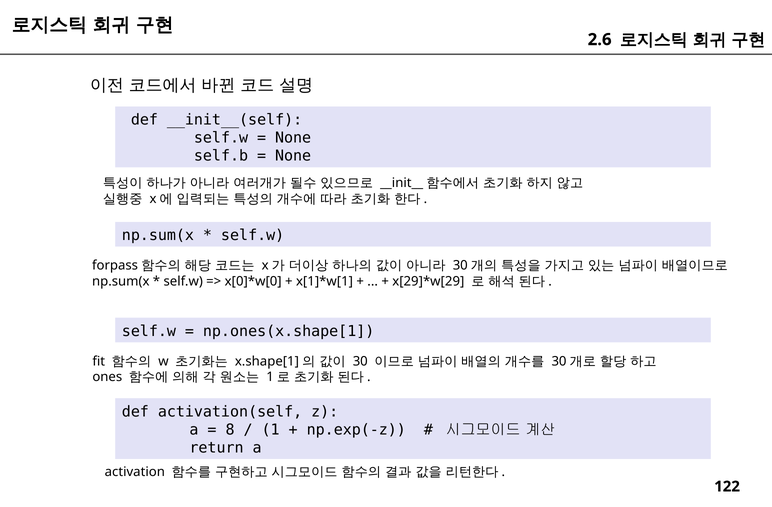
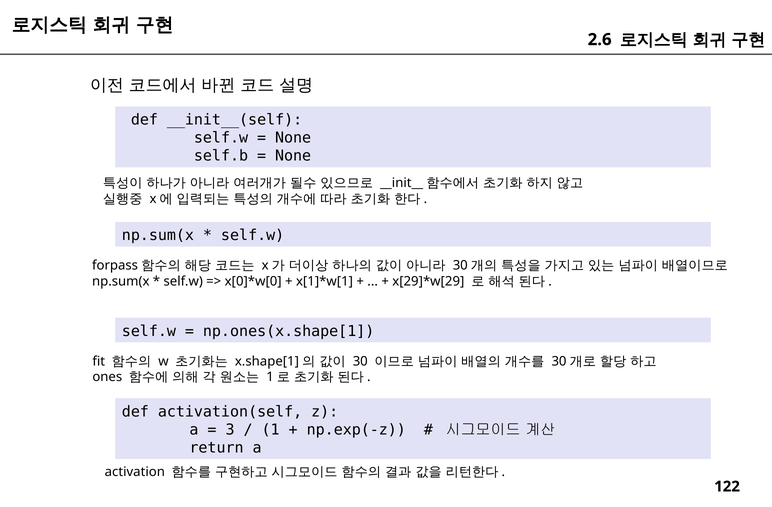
8: 8 -> 3
